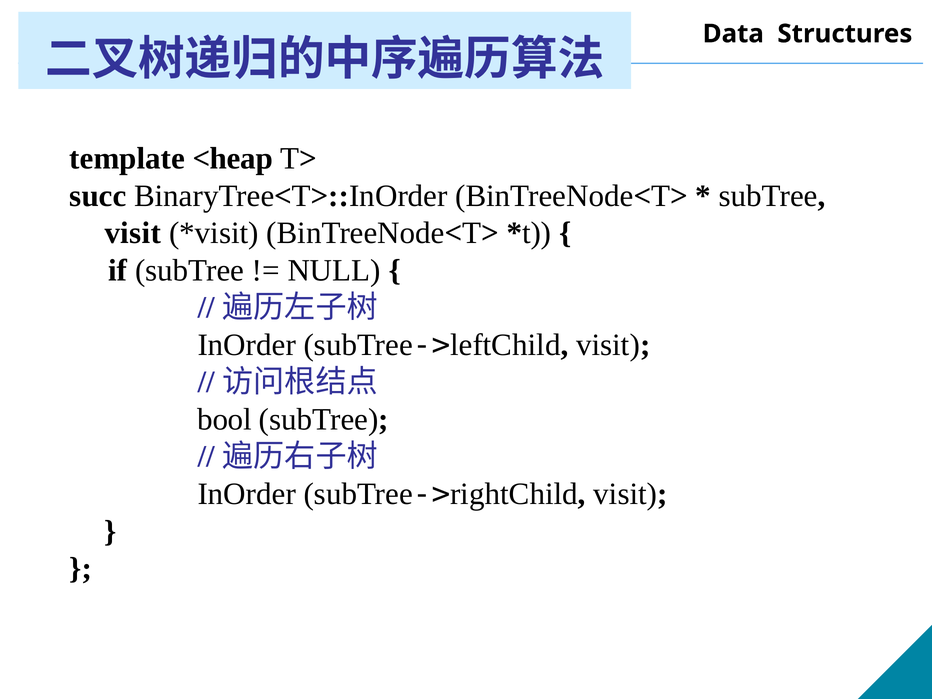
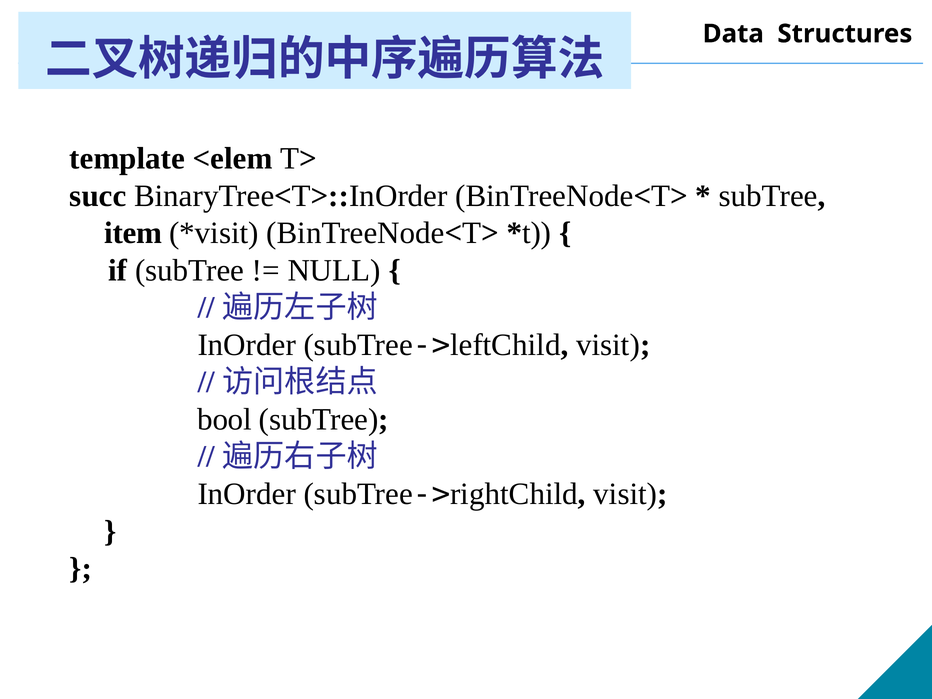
<heap: <heap -> <elem
visit at (133, 233): visit -> item
